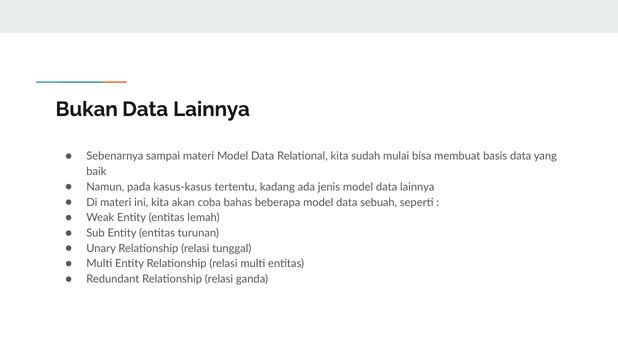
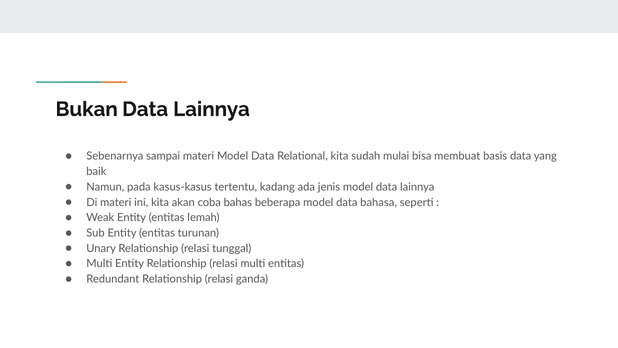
sebuah: sebuah -> bahasa
